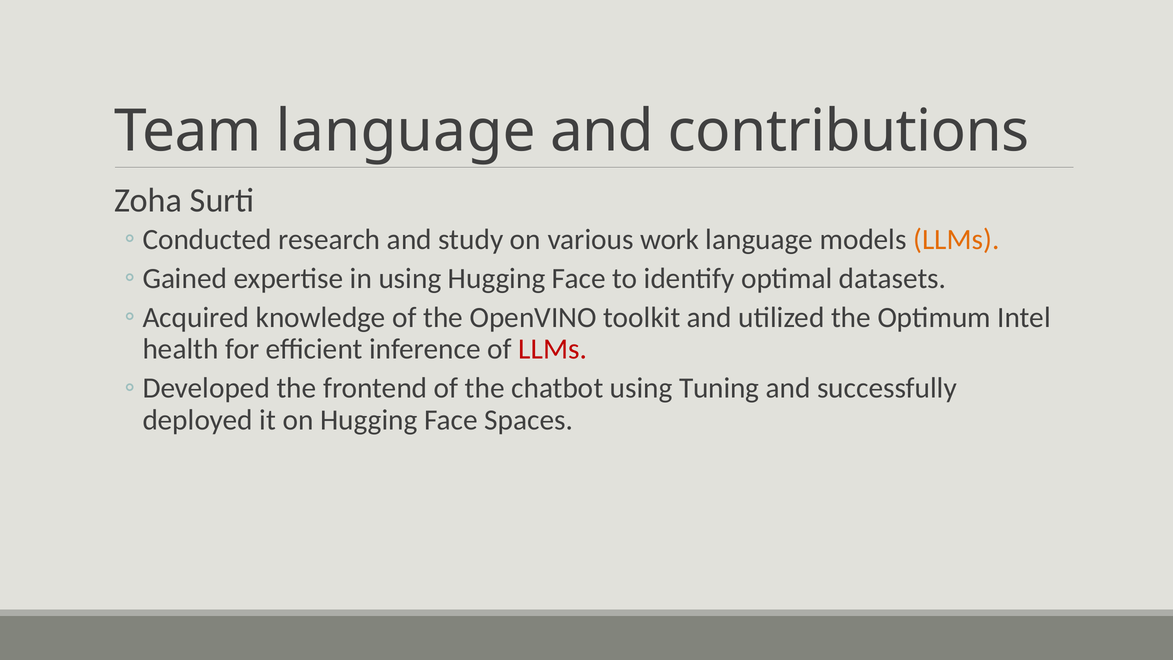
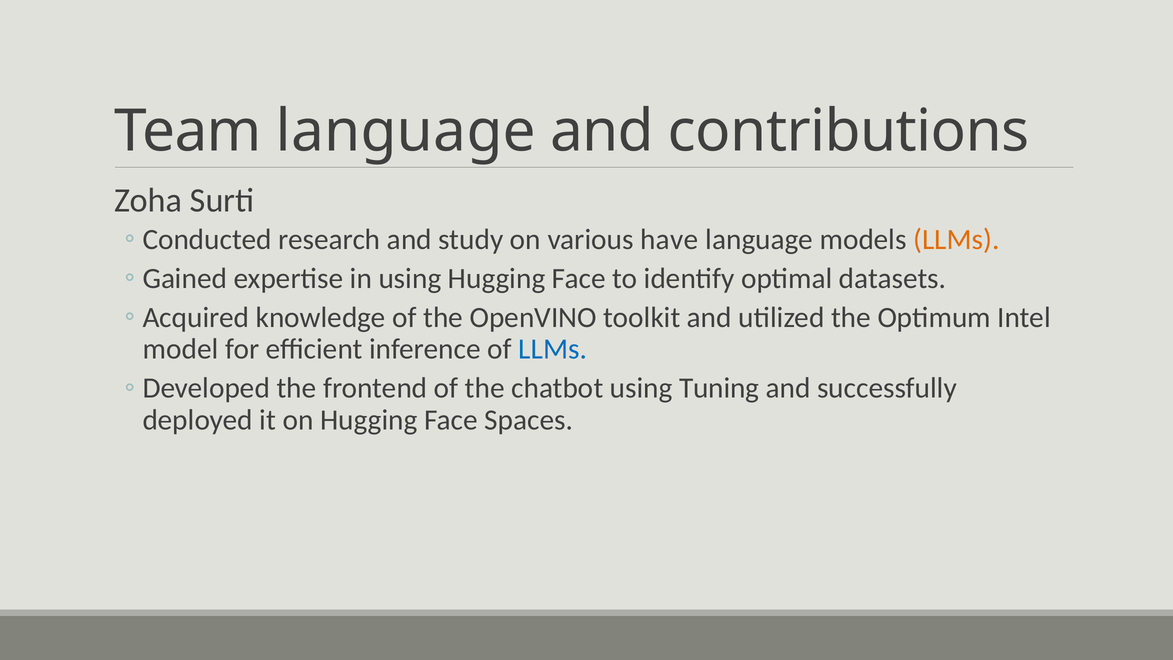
work: work -> have
health: health -> model
LLMs at (553, 349) colour: red -> blue
